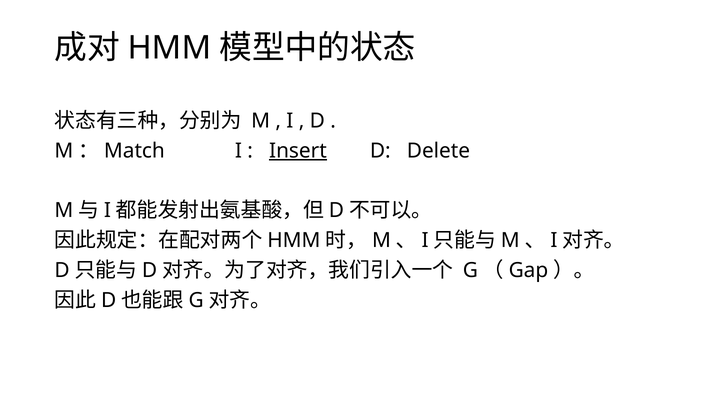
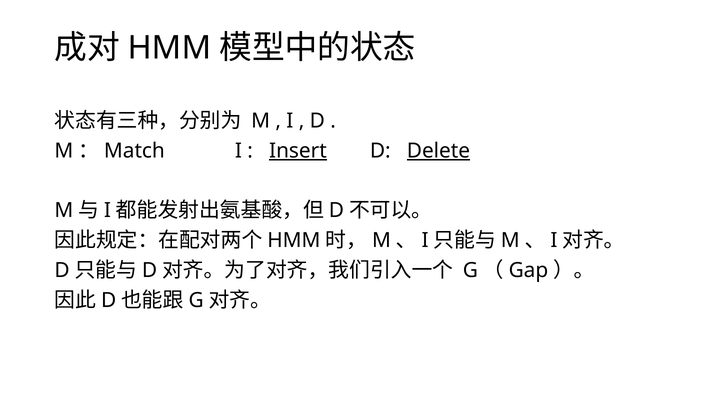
Delete underline: none -> present
